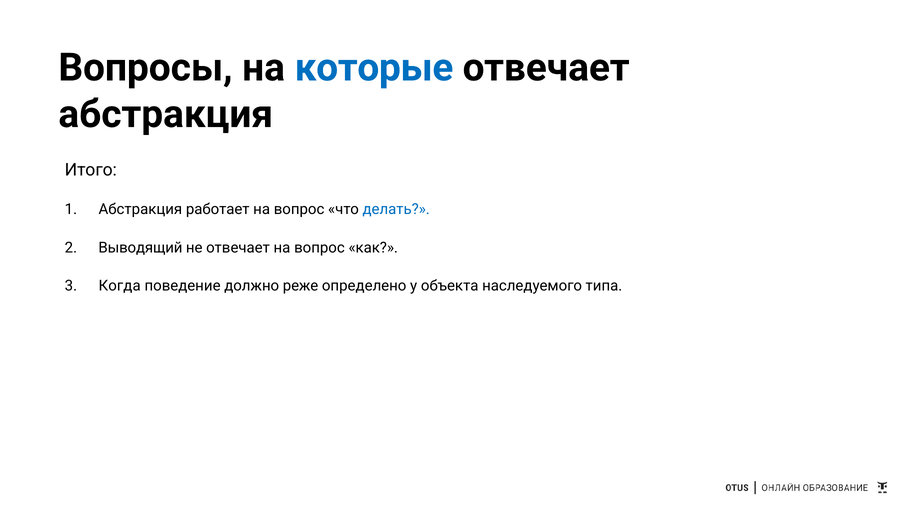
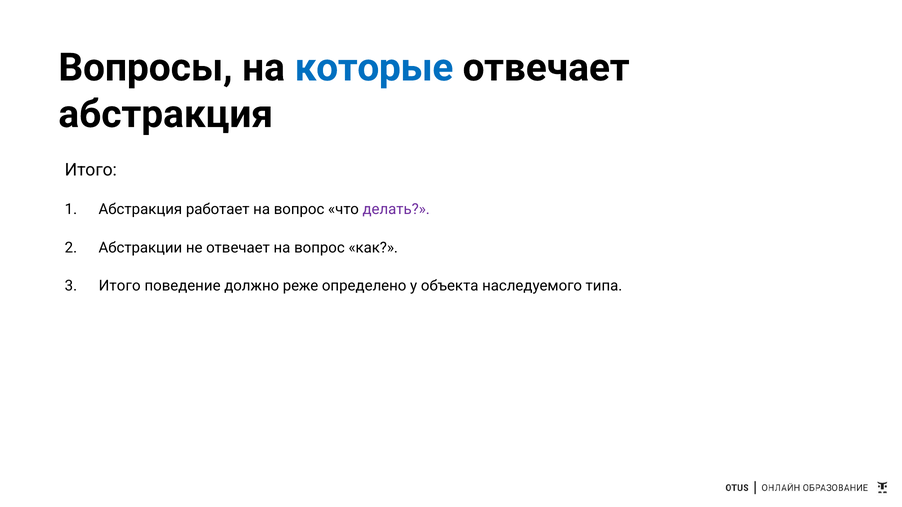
делать colour: blue -> purple
Выводящий: Выводящий -> Абстракции
Когда at (120, 286): Когда -> Итого
